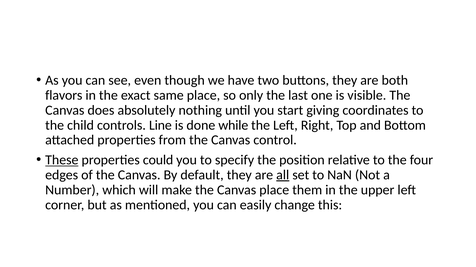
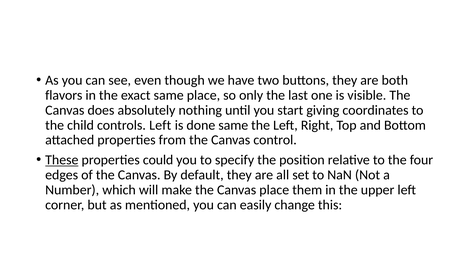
controls Line: Line -> Left
done while: while -> same
all underline: present -> none
